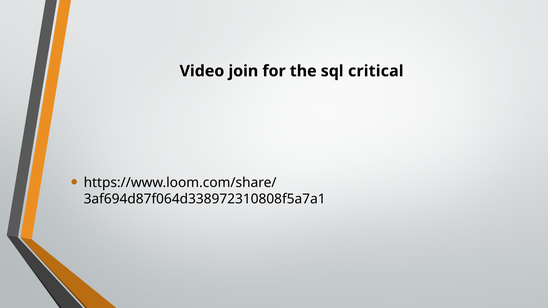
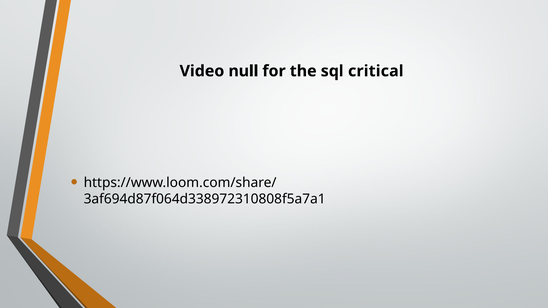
join: join -> null
